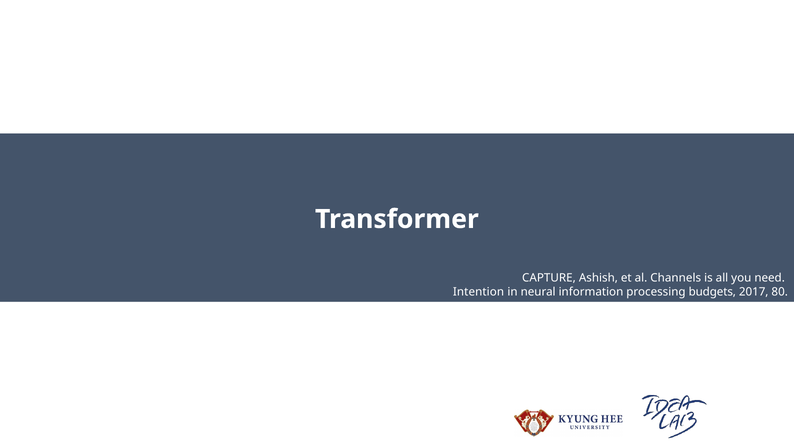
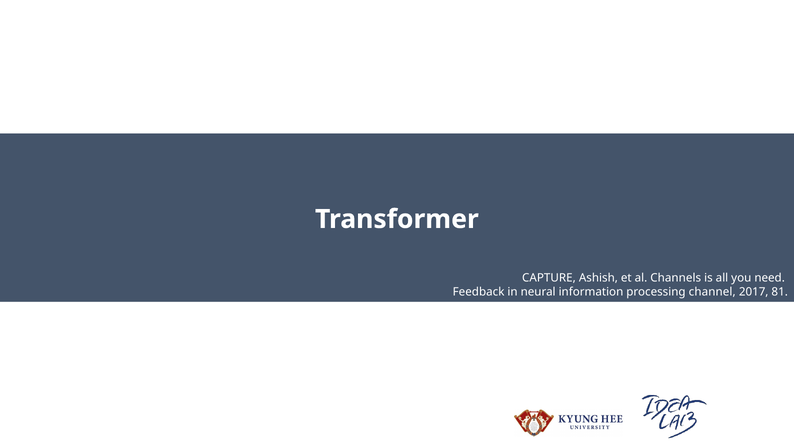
Intention: Intention -> Feedback
budgets: budgets -> channel
80: 80 -> 81
